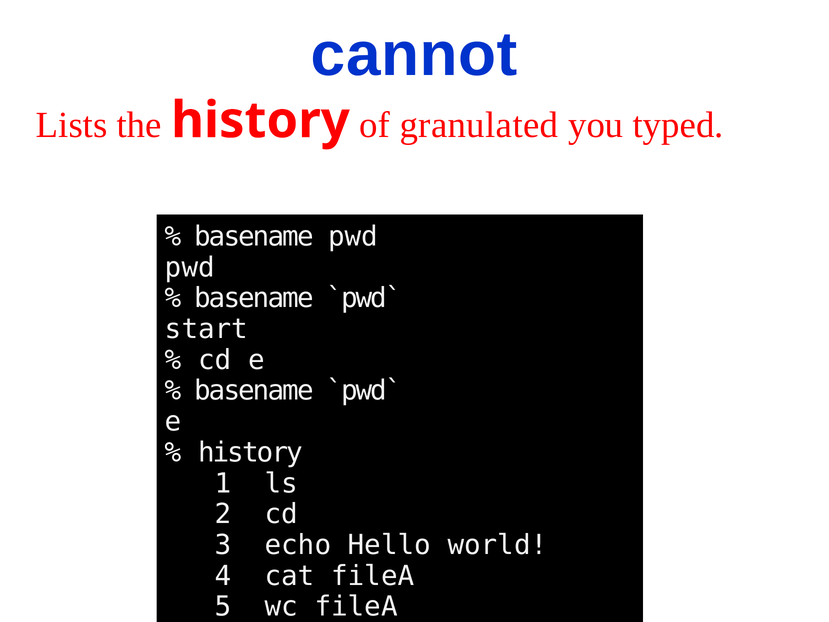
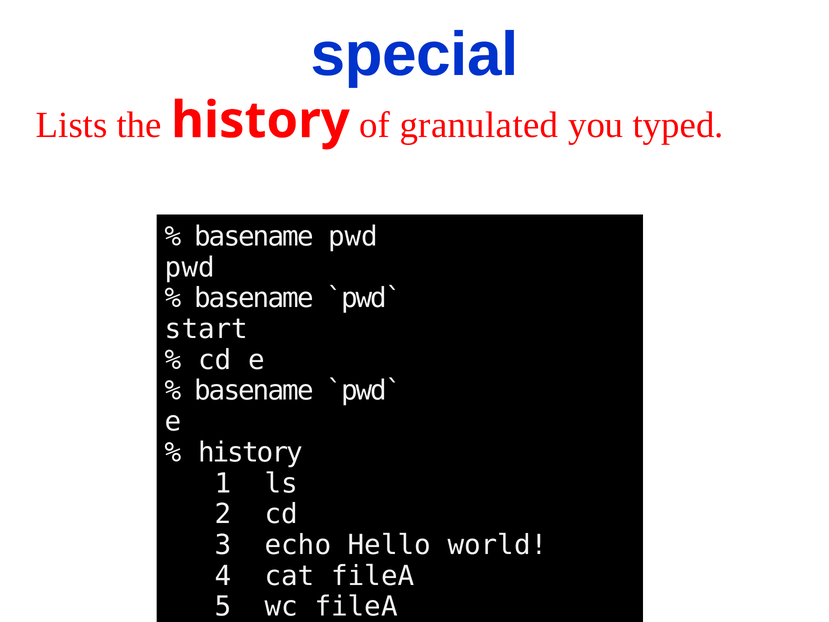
cannot: cannot -> special
